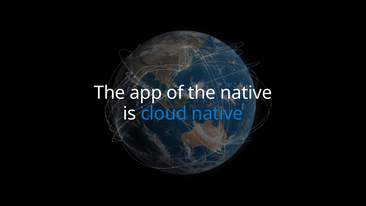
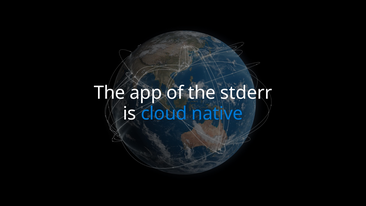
the native: native -> stderr
